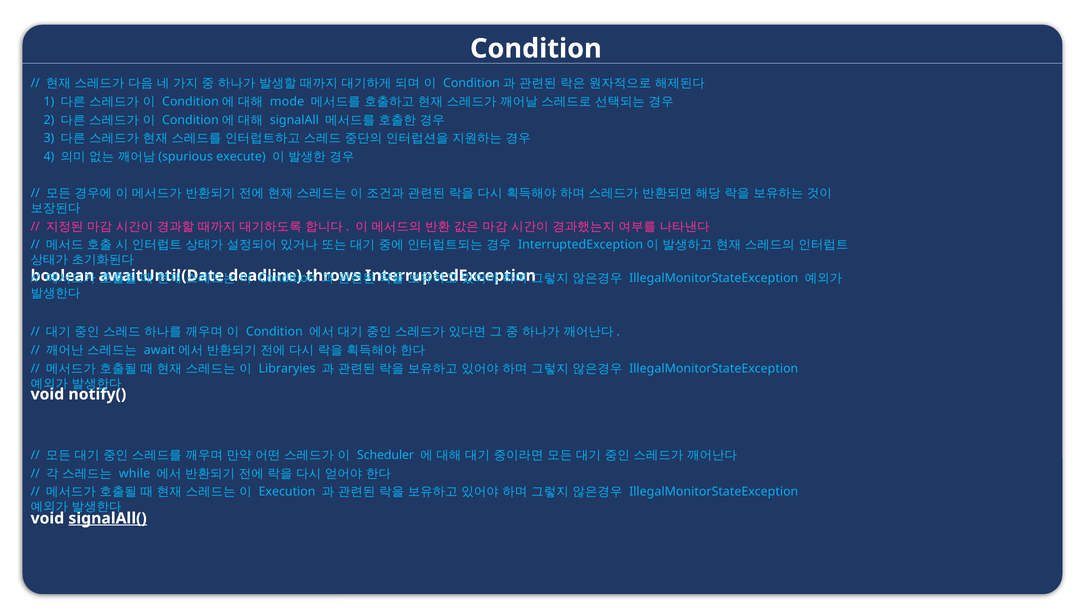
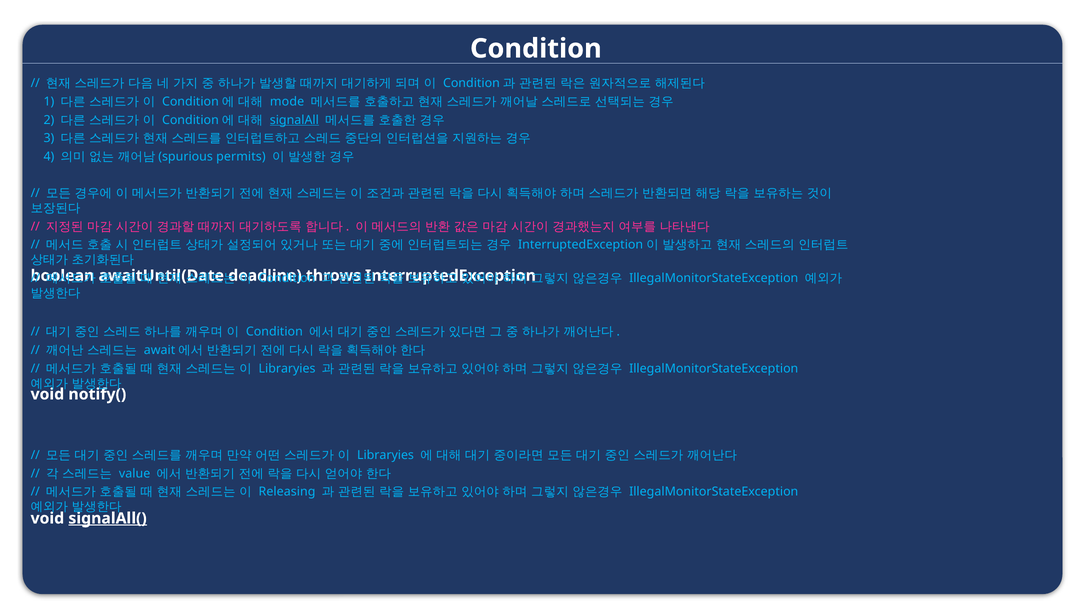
signalAll underline: none -> present
execute: execute -> permits
Scheduler at (386, 455): Scheduler -> Libraryies
while: while -> value
Execution: Execution -> Releasing
